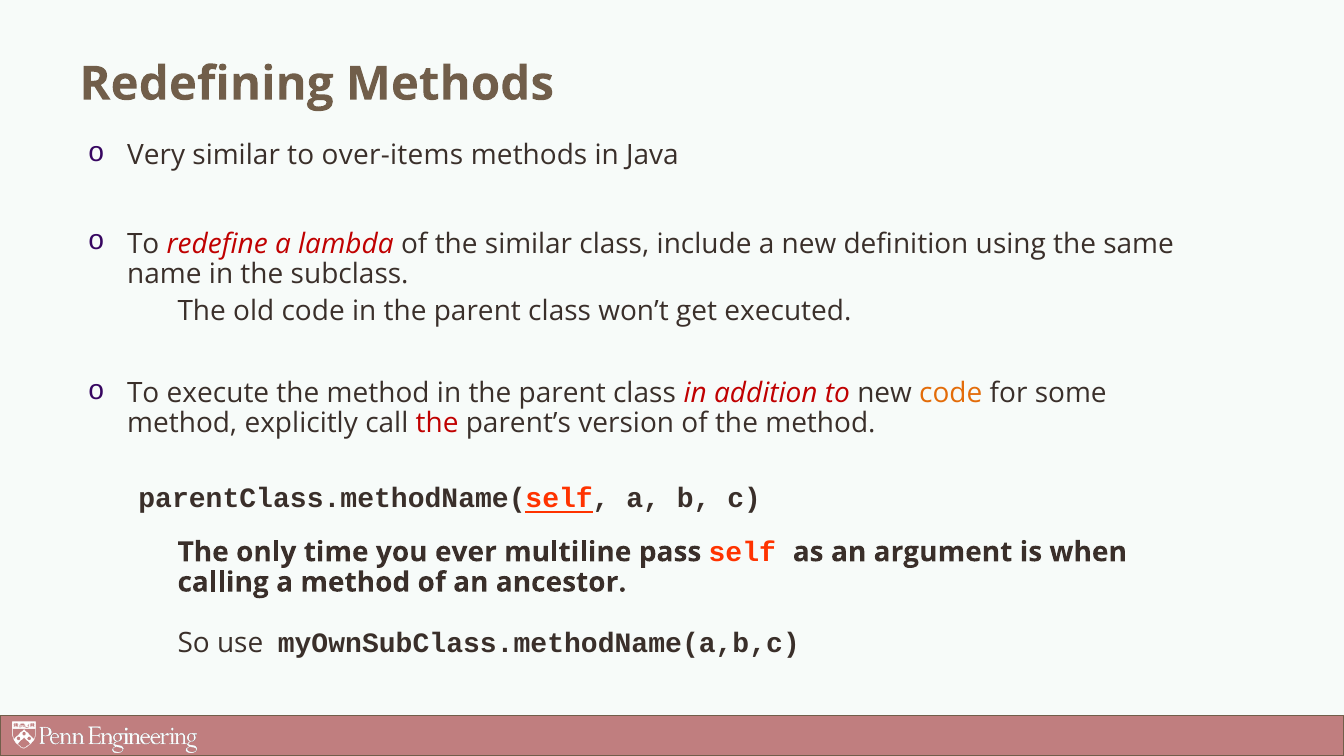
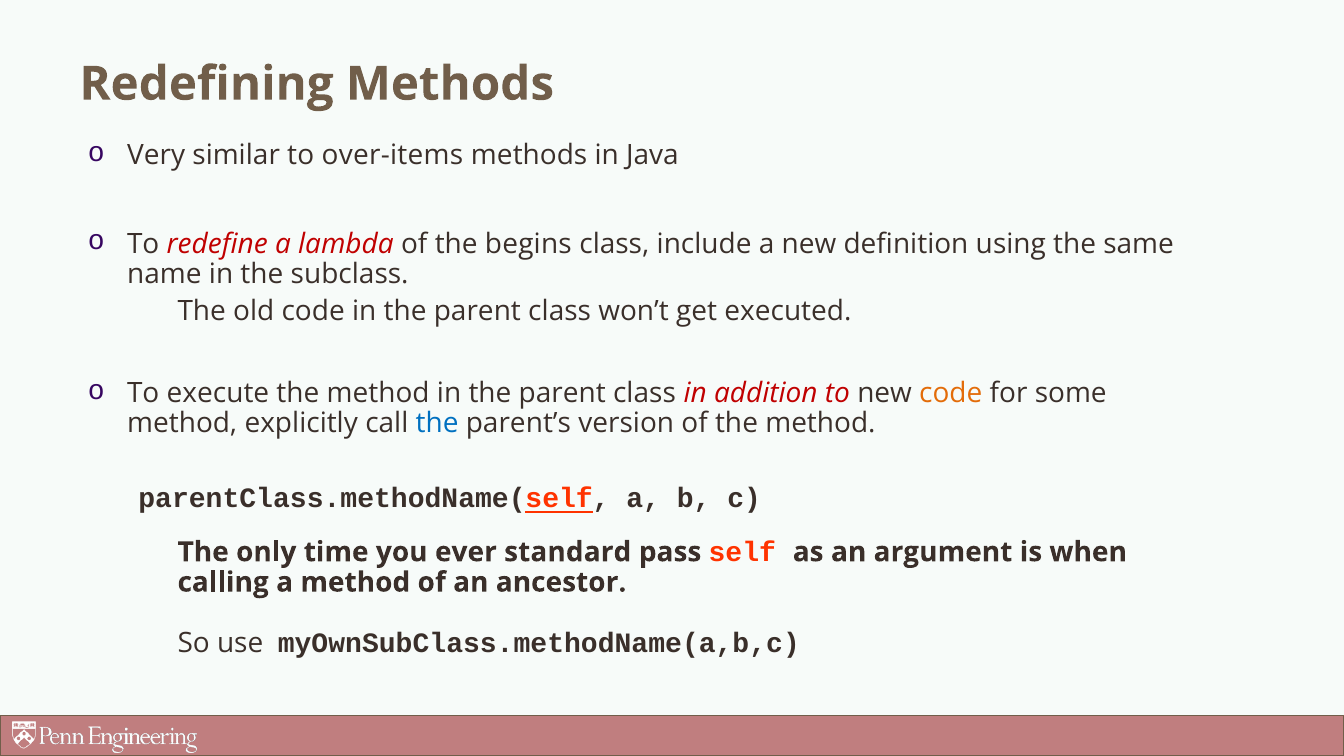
the similar: similar -> begins
the at (437, 423) colour: red -> blue
multiline: multiline -> standard
